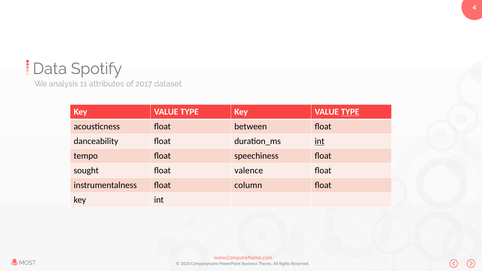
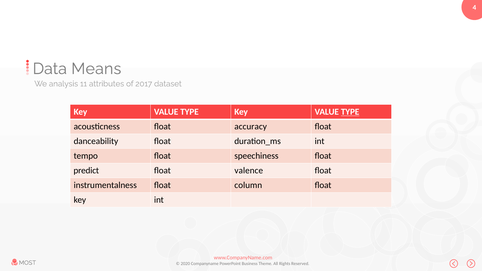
Spotify: Spotify -> Means
between: between -> accuracy
int at (320, 141) underline: present -> none
sought: sought -> predict
